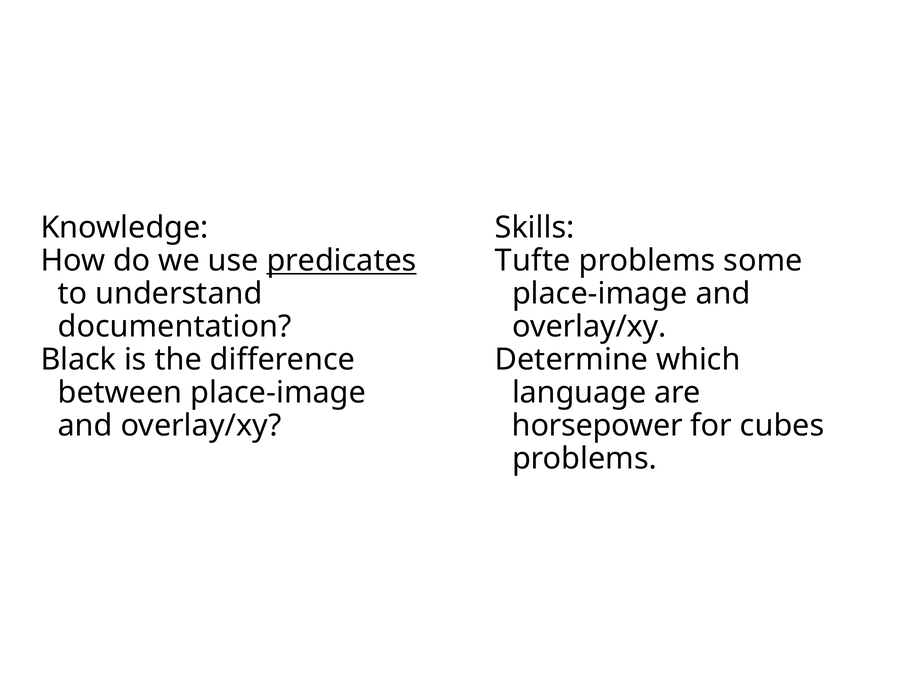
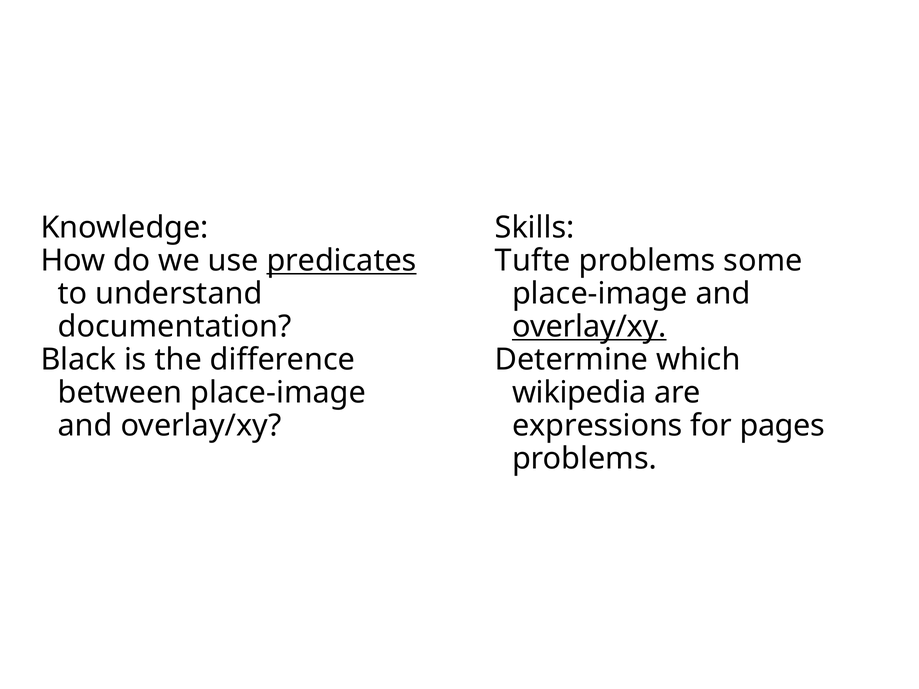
overlay/xy at (589, 327) underline: none -> present
language: language -> wikipedia
horsepower: horsepower -> expressions
cubes: cubes -> pages
